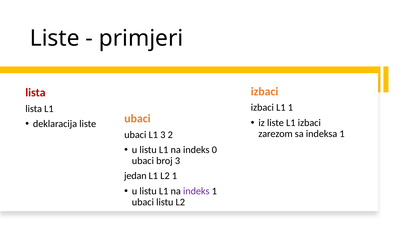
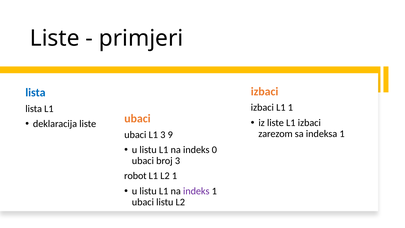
lista at (35, 93) colour: red -> blue
2: 2 -> 9
jedan: jedan -> robot
